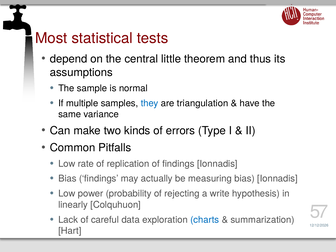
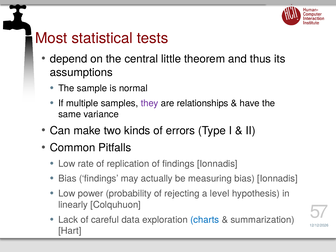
they colour: blue -> purple
triangulation: triangulation -> relationships
write: write -> level
